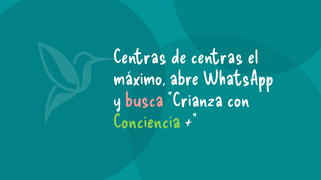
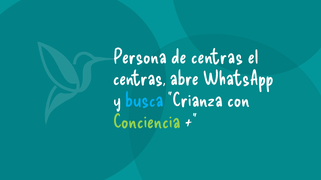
Centras at (140, 57): Centras -> Persona
máximo at (139, 79): máximo -> centras
busca colour: pink -> light blue
